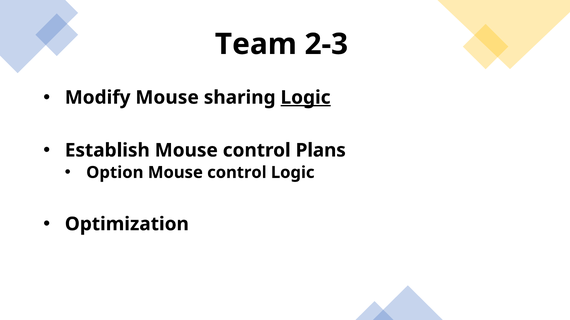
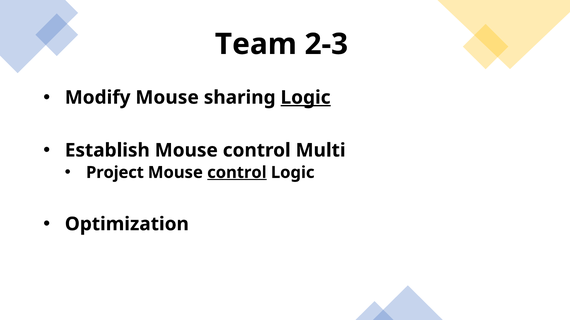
Plans: Plans -> Multi
Option: Option -> Project
control at (237, 173) underline: none -> present
